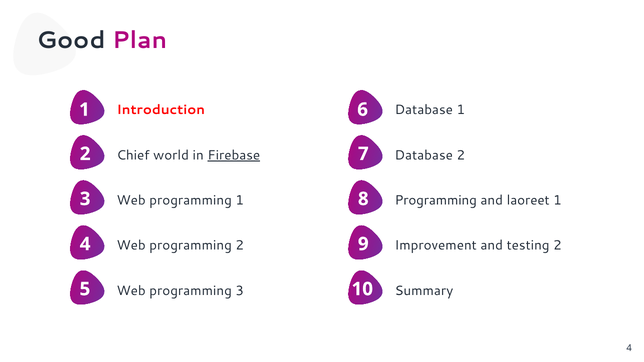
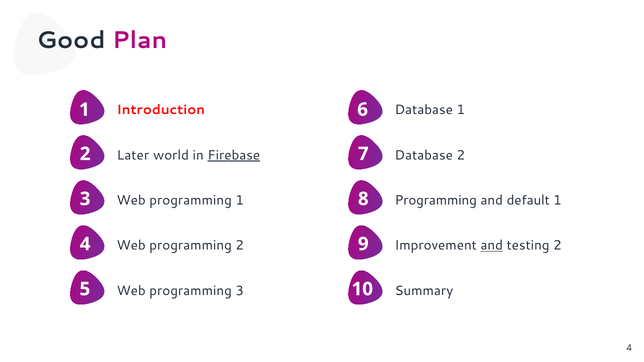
Chief: Chief -> Later
laoreet: laoreet -> default
and at (492, 246) underline: none -> present
